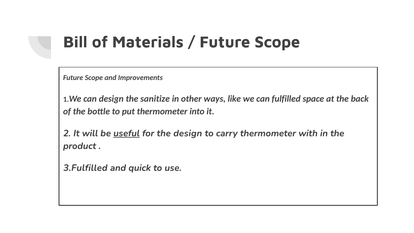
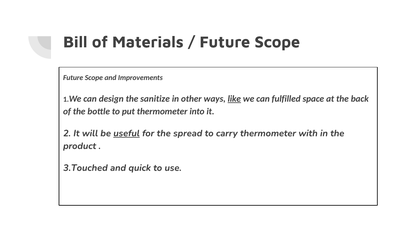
like underline: none -> present
the design: design -> spread
3.Fulfilled: 3.Fulfilled -> 3.Touched
